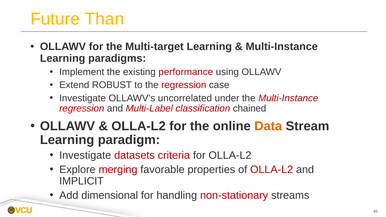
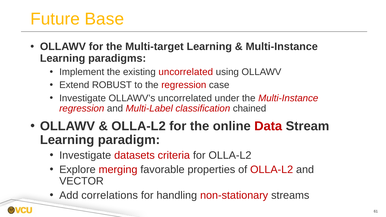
Than: Than -> Base
existing performance: performance -> uncorrelated
Data colour: orange -> red
IMPLICIT: IMPLICIT -> VECTOR
dimensional: dimensional -> correlations
